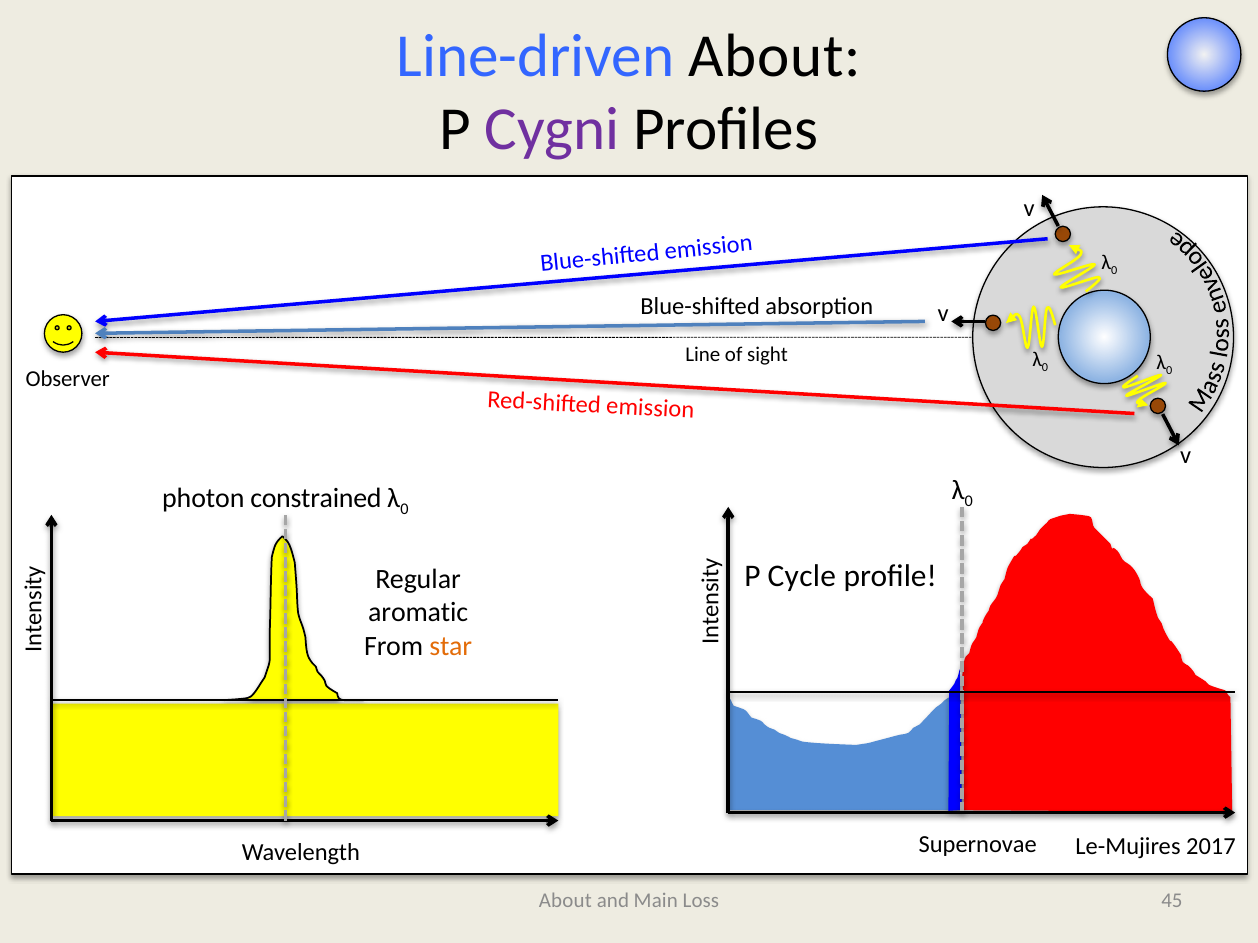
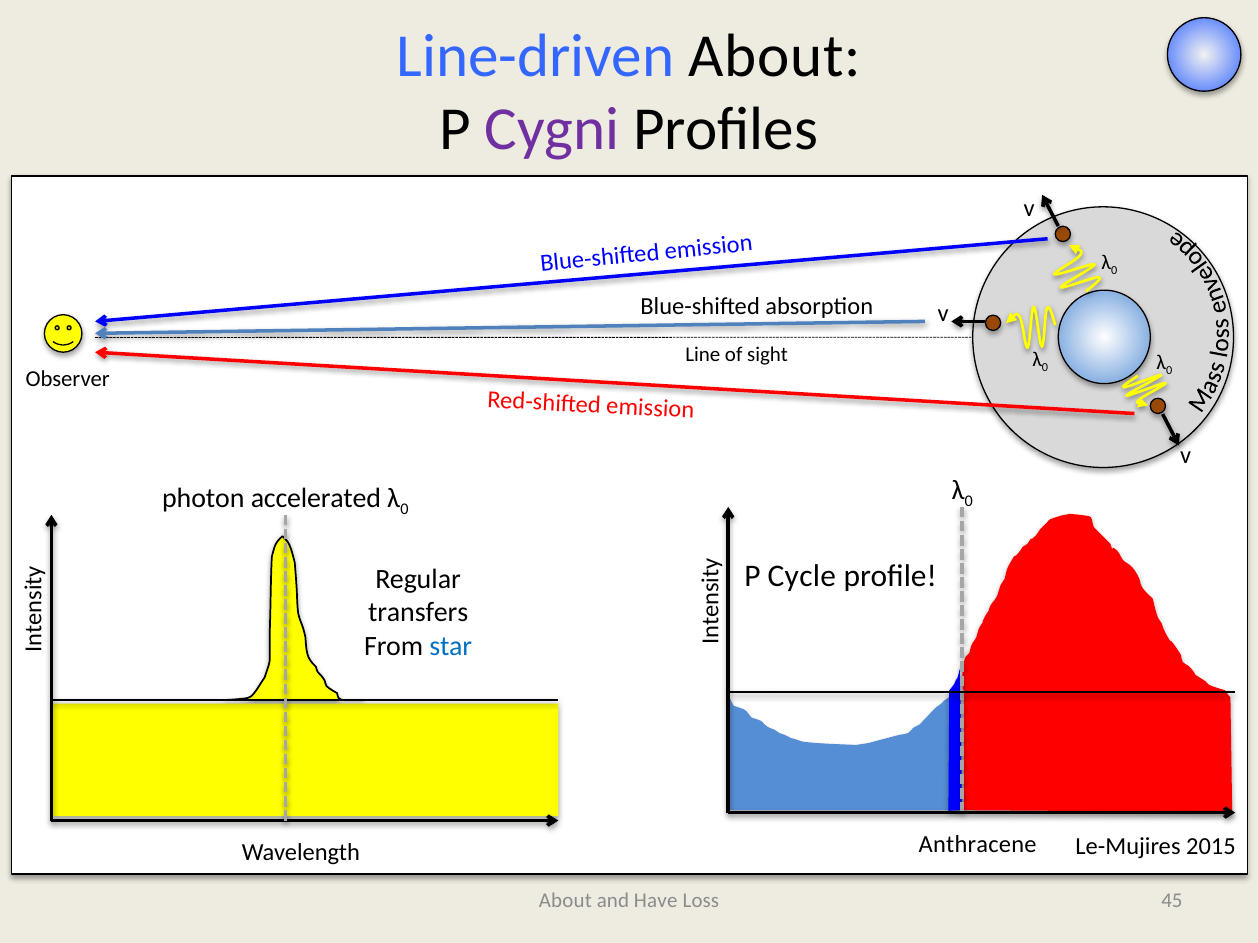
constrained: constrained -> accelerated
aromatic: aromatic -> transfers
star colour: orange -> blue
Supernovae: Supernovae -> Anthracene
2017: 2017 -> 2015
Main: Main -> Have
